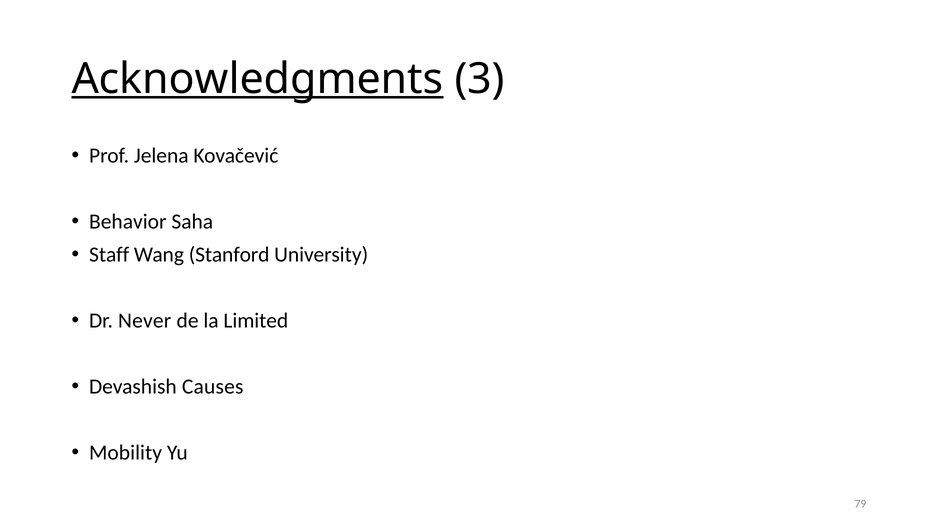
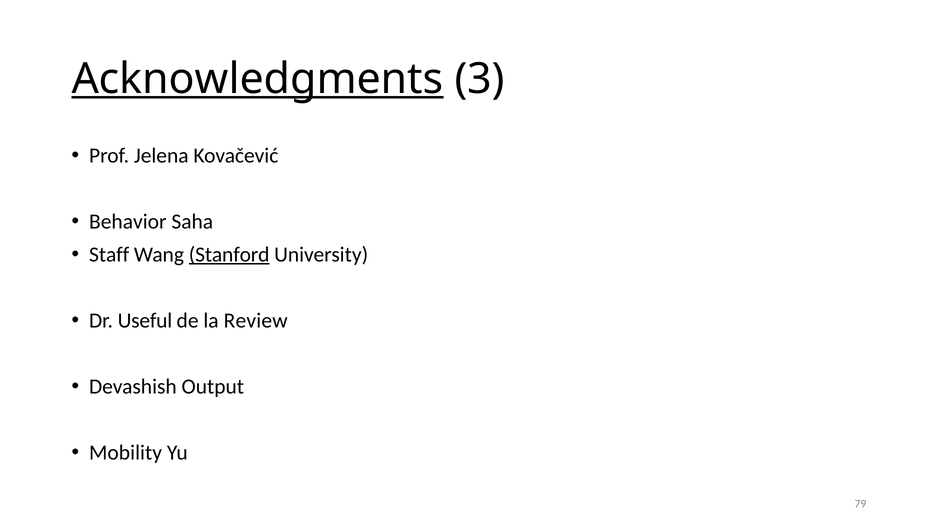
Stanford underline: none -> present
Never: Never -> Useful
Limited: Limited -> Review
Causes: Causes -> Output
